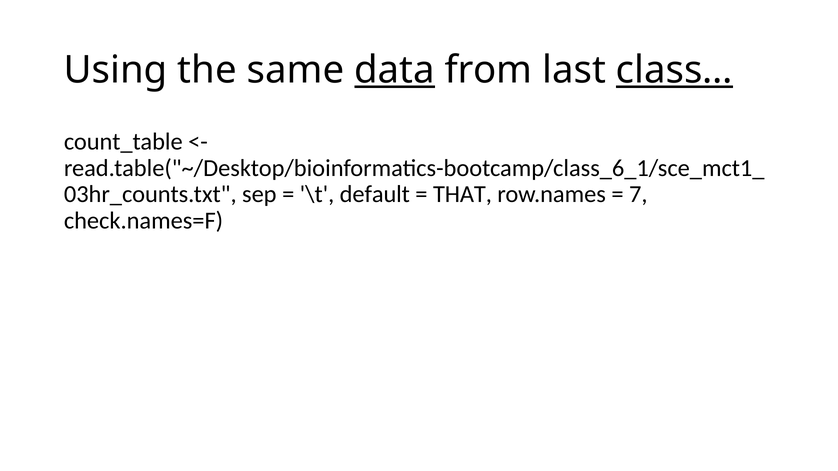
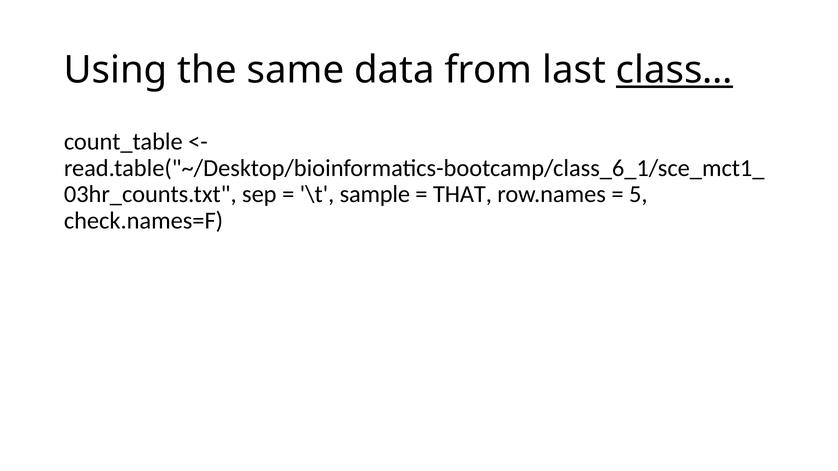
data underline: present -> none
default: default -> sample
7: 7 -> 5
